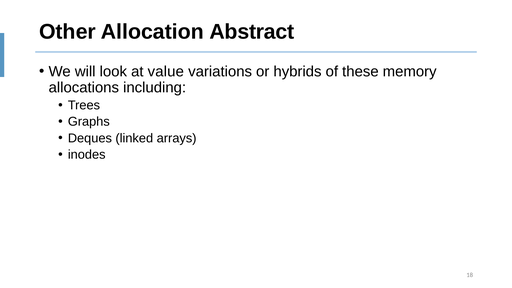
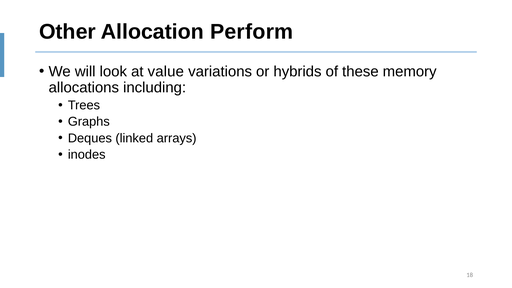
Abstract: Abstract -> Perform
